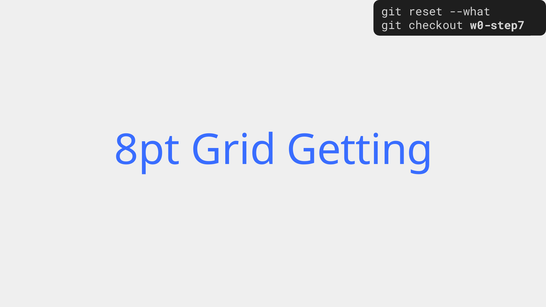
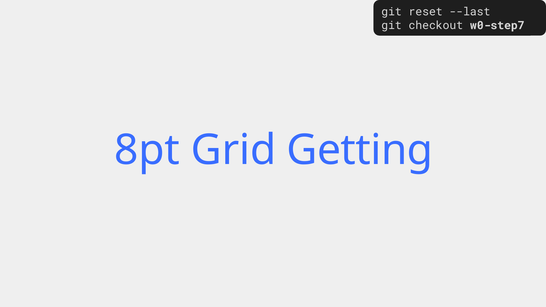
--what: --what -> --last
